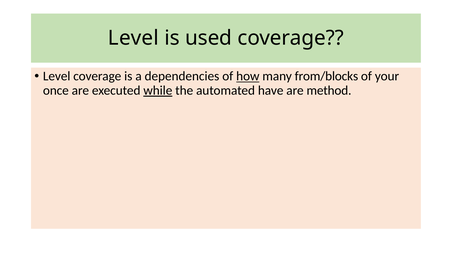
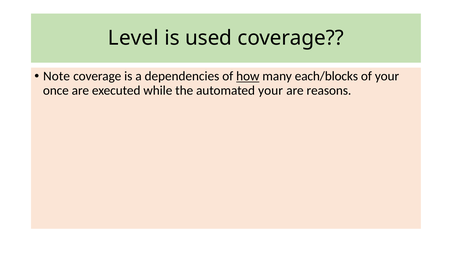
Level at (57, 76): Level -> Note
from/blocks: from/blocks -> each/blocks
while underline: present -> none
automated have: have -> your
method: method -> reasons
